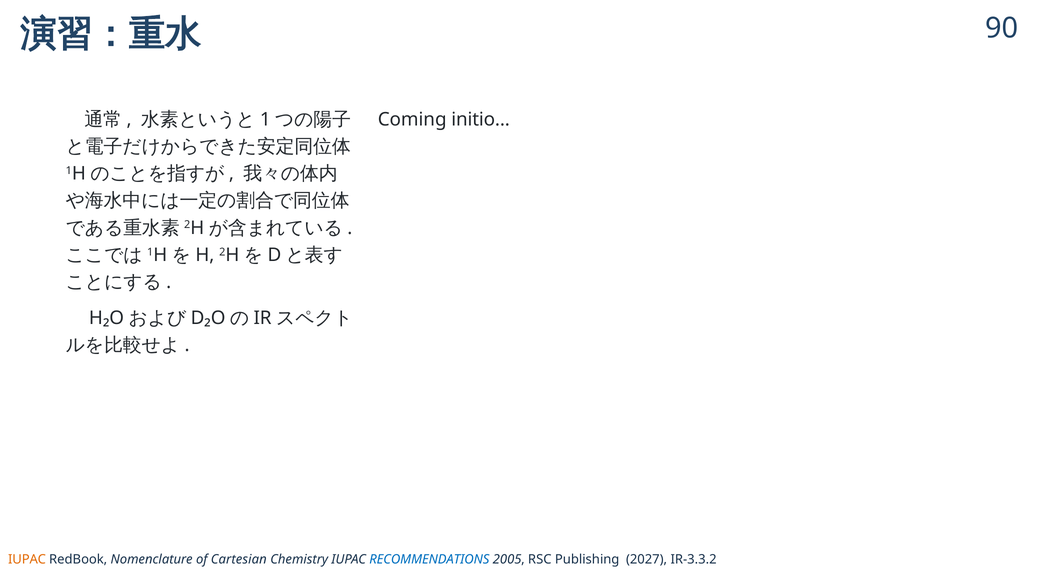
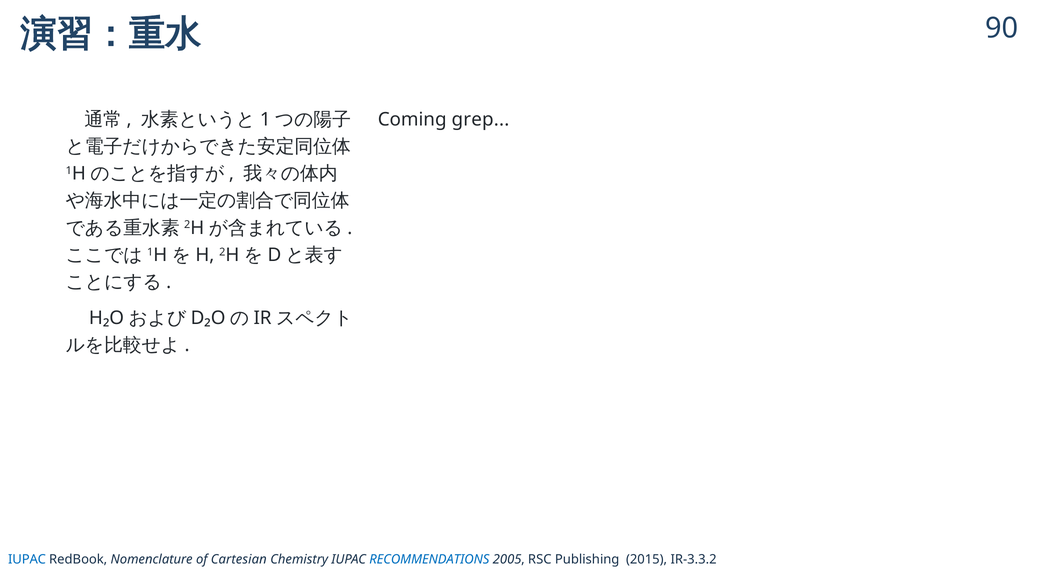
initio: initio -> grep
IUPAC at (27, 560) colour: orange -> blue
2027: 2027 -> 2015
